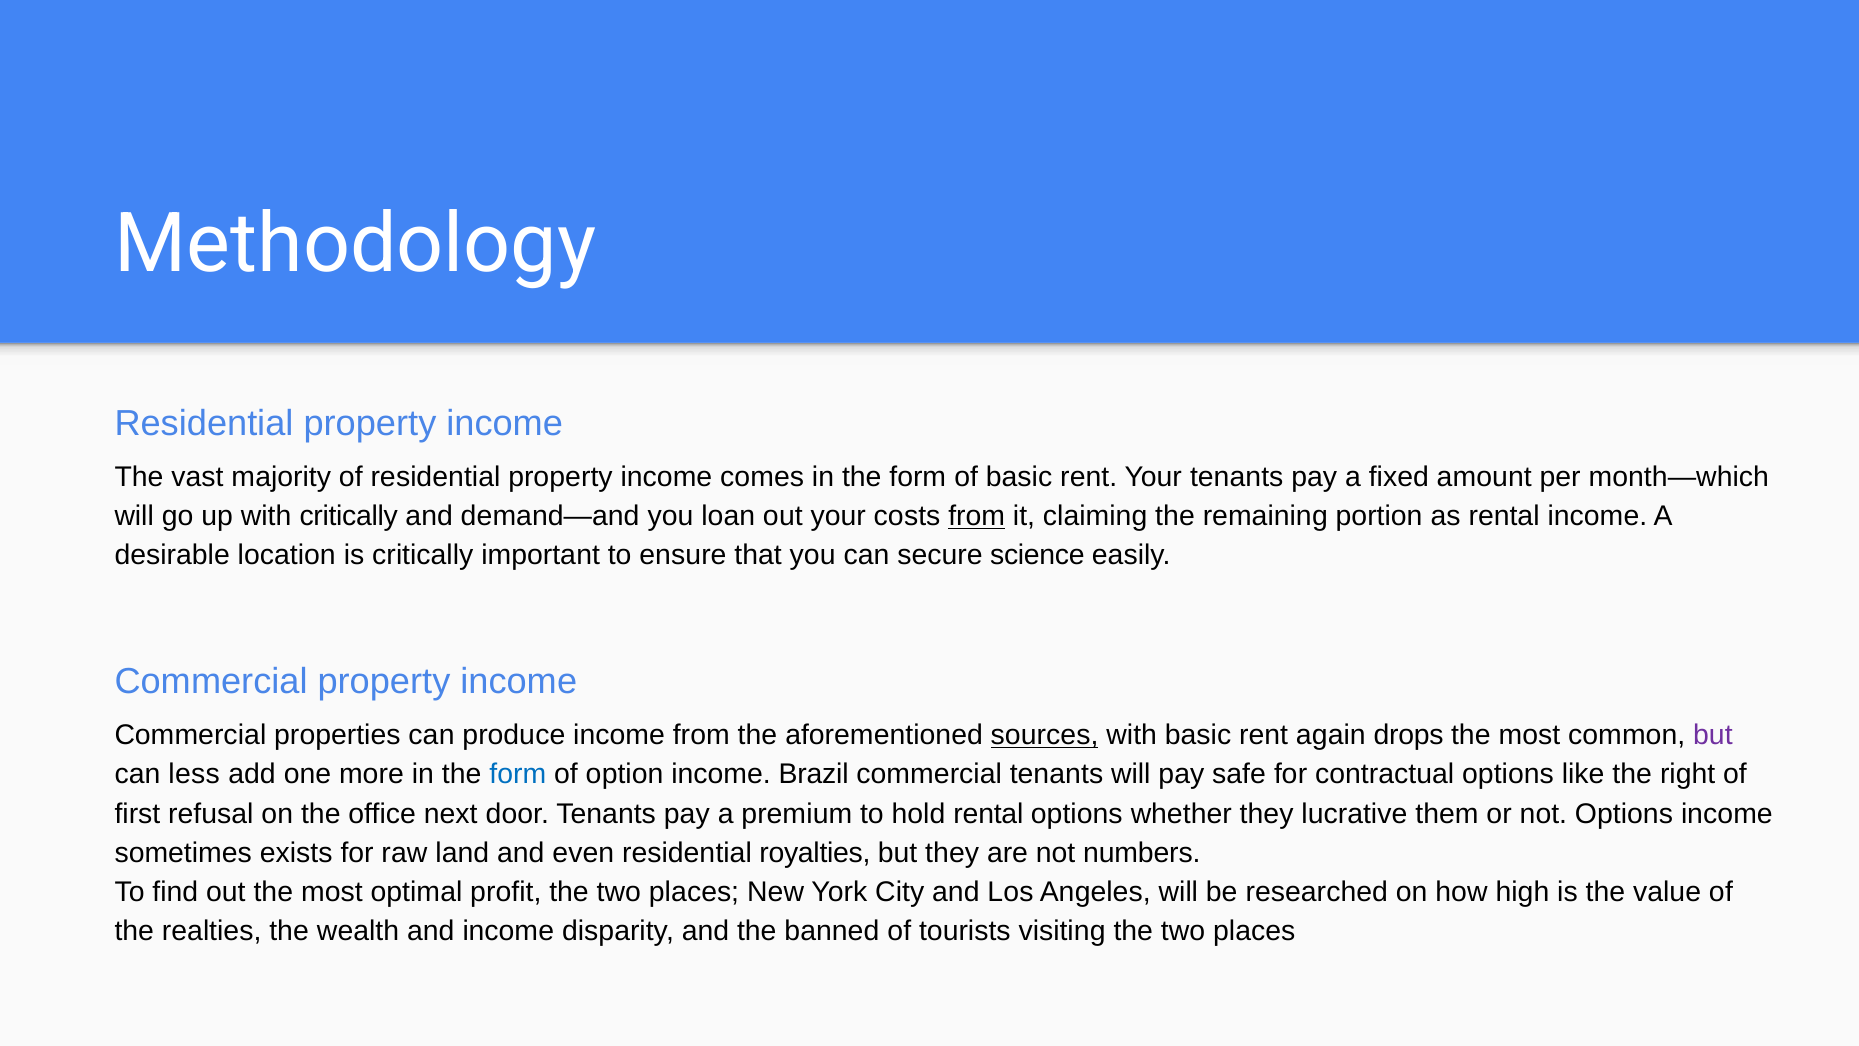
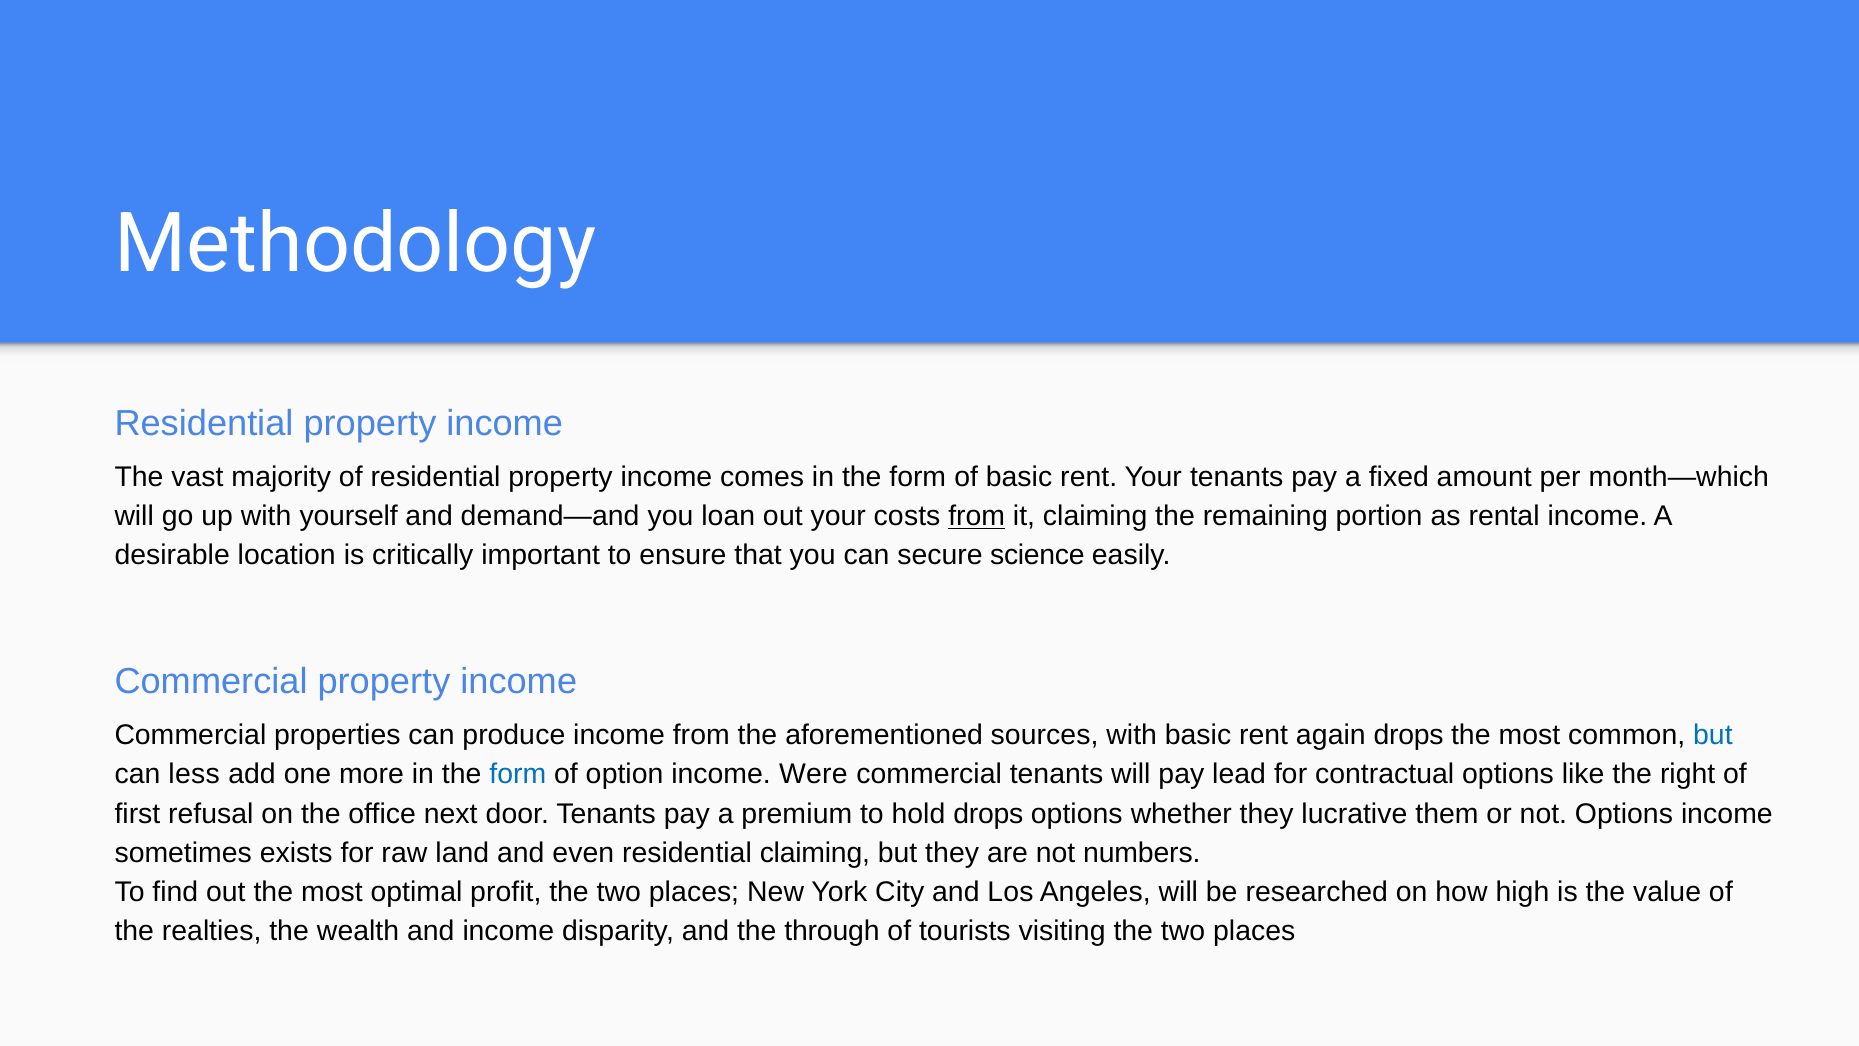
with critically: critically -> yourself
sources underline: present -> none
but at (1713, 735) colour: purple -> blue
Brazil: Brazil -> Were
safe: safe -> lead
hold rental: rental -> drops
residential royalties: royalties -> claiming
banned: banned -> through
